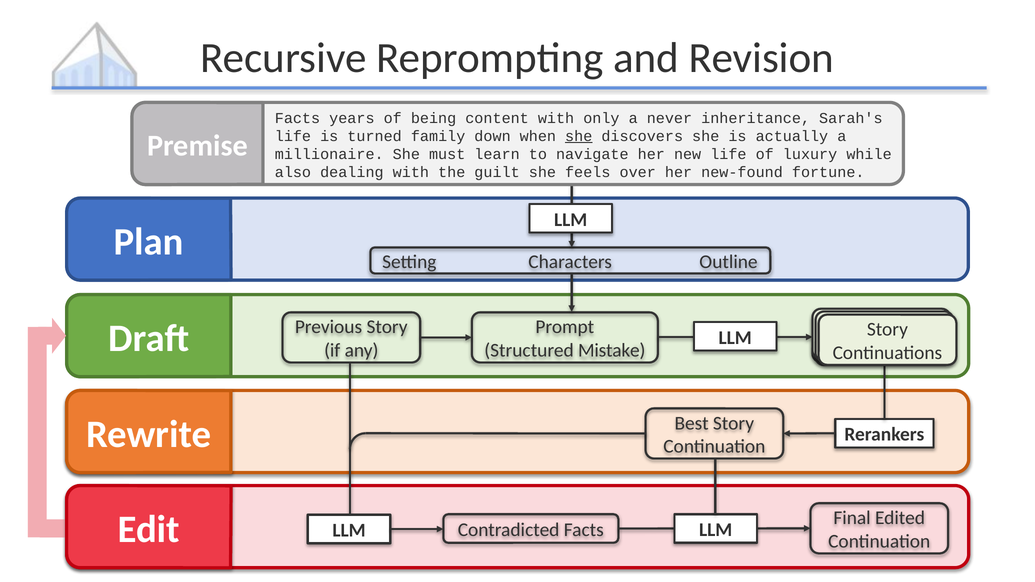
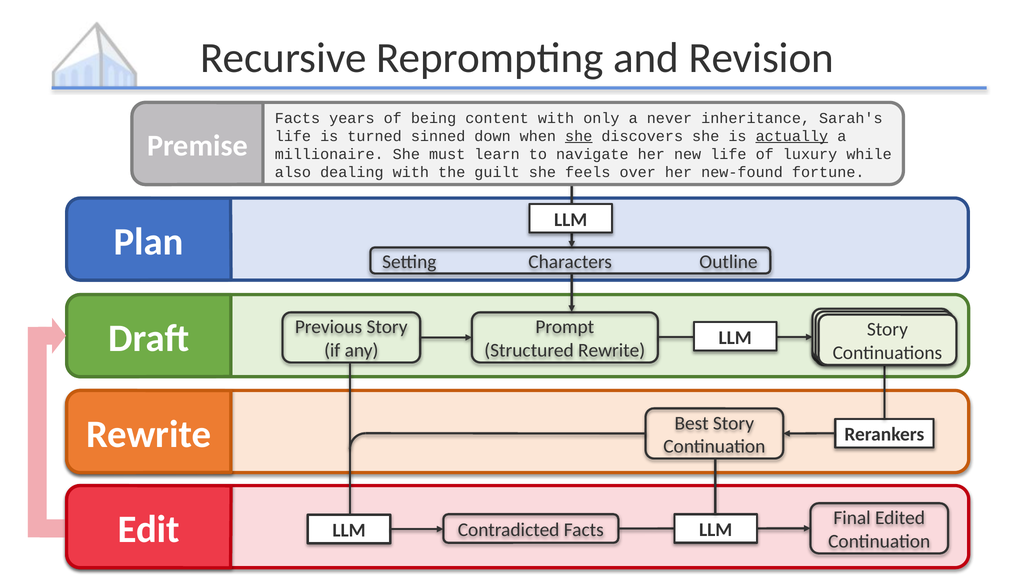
family: family -> sinned
actually underline: none -> present
Structured Mistake: Mistake -> Rewrite
